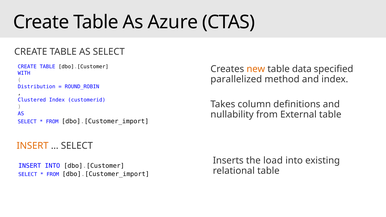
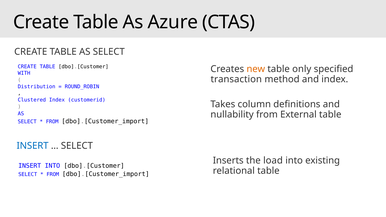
data: data -> only
parallelized: parallelized -> transaction
INSERT at (33, 146) colour: orange -> blue
